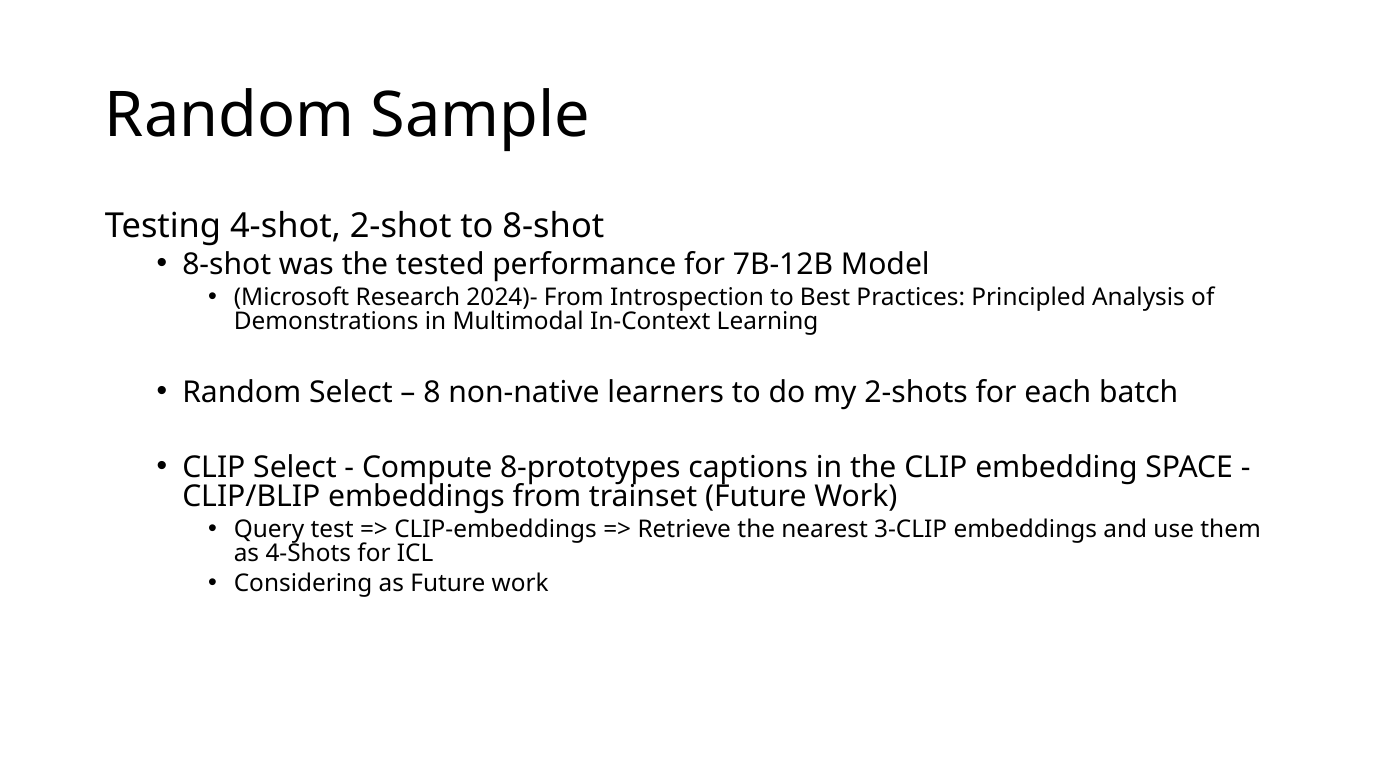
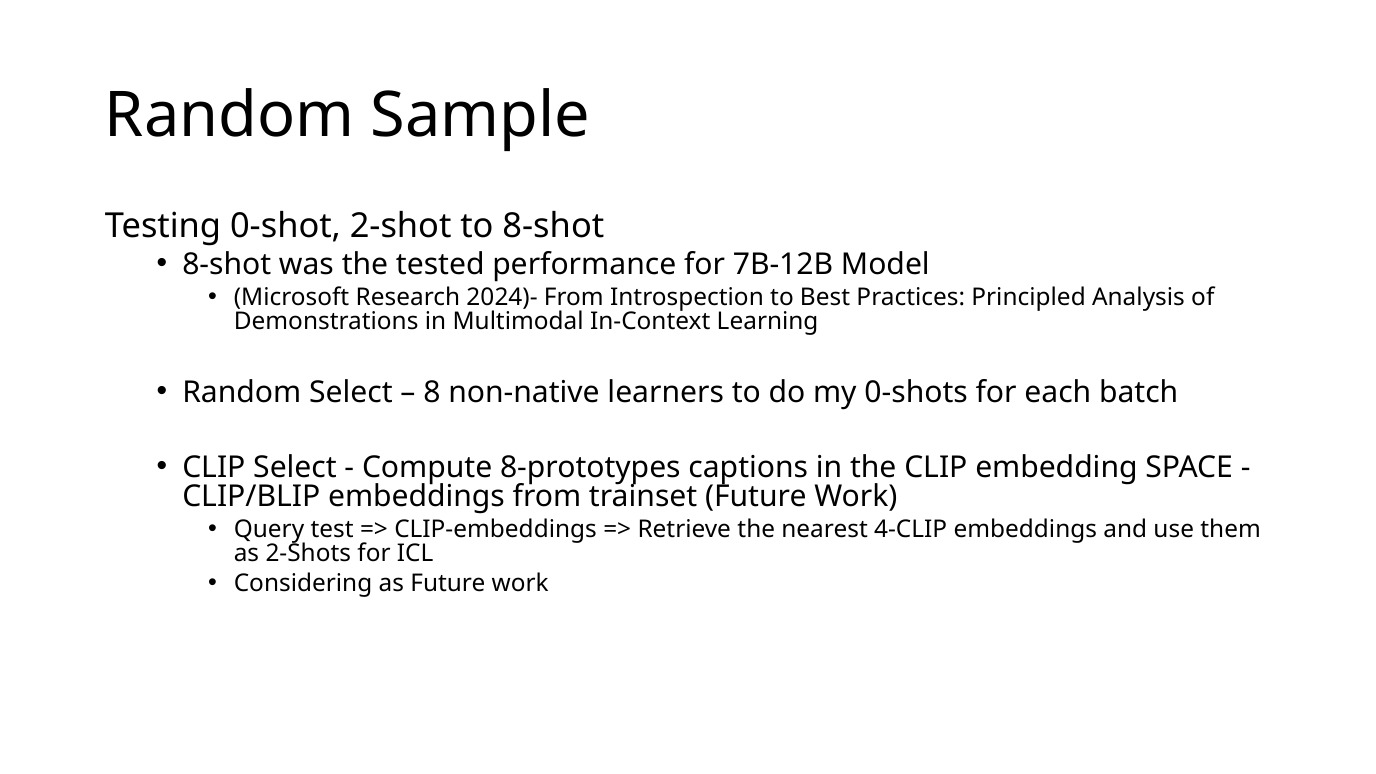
4-shot: 4-shot -> 0-shot
2-shots: 2-shots -> 0-shots
3-CLIP: 3-CLIP -> 4-CLIP
4-Shots: 4-Shots -> 2-Shots
